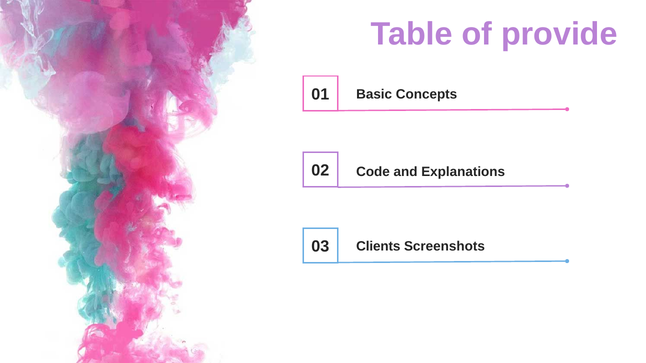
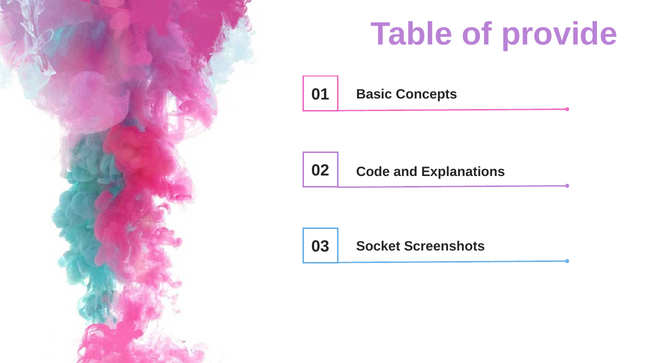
Clients: Clients -> Socket
